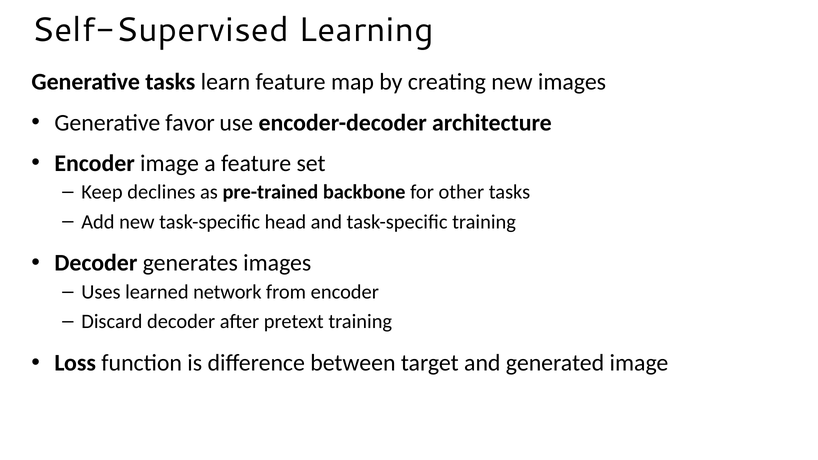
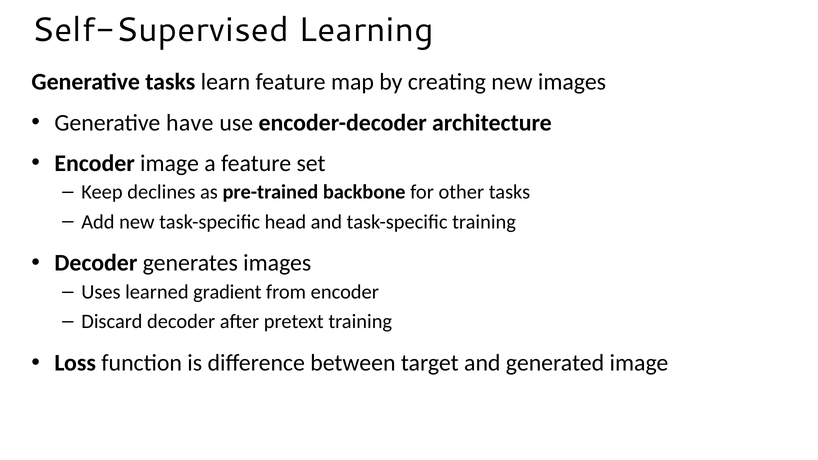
favor: favor -> have
network: network -> gradient
